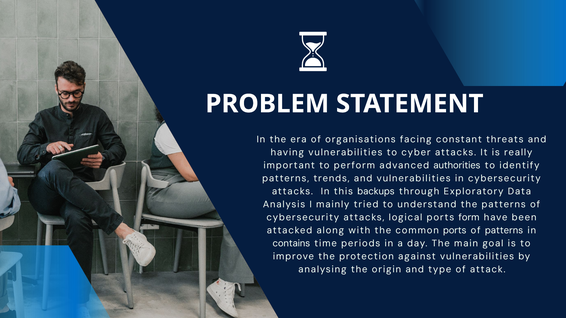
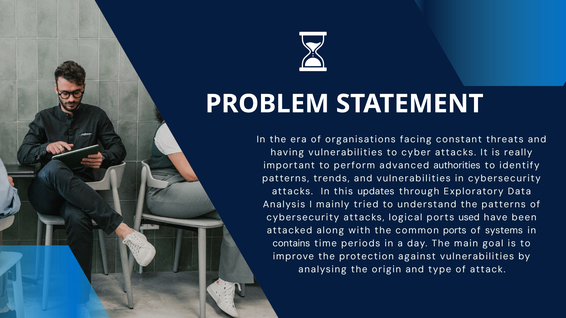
backups: backups -> updates
form: form -> used
of patterns: patterns -> systems
